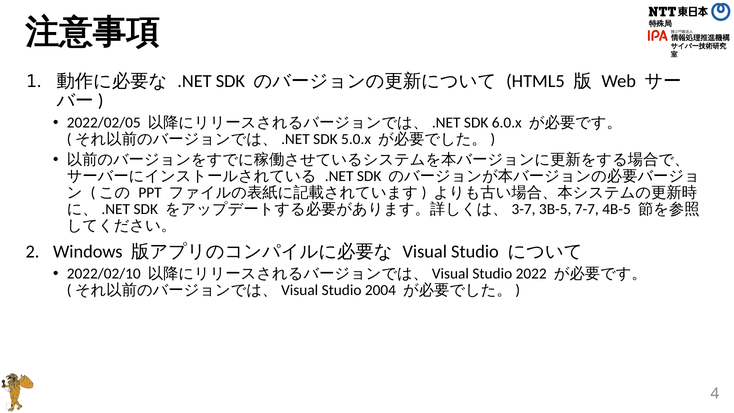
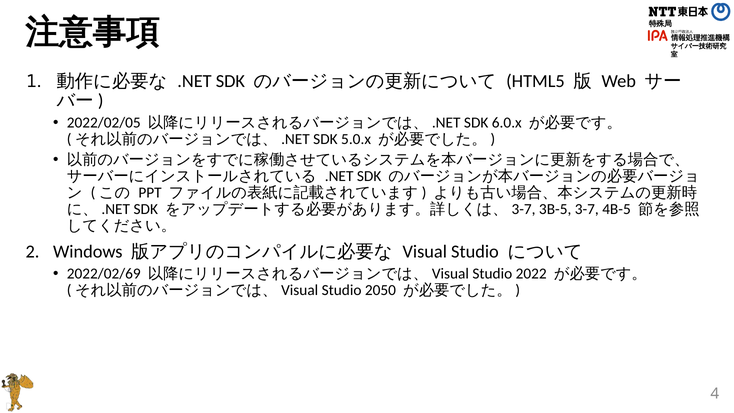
7-7: 7-7 -> 3-7
2022/02/10: 2022/02/10 -> 2022/02/69
2004: 2004 -> 2050
